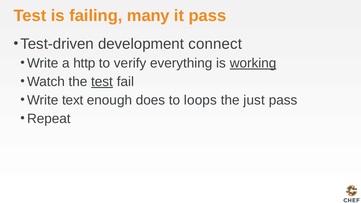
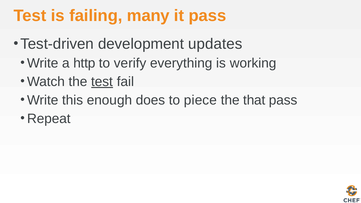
connect: connect -> updates
working underline: present -> none
text: text -> this
loops: loops -> piece
just: just -> that
